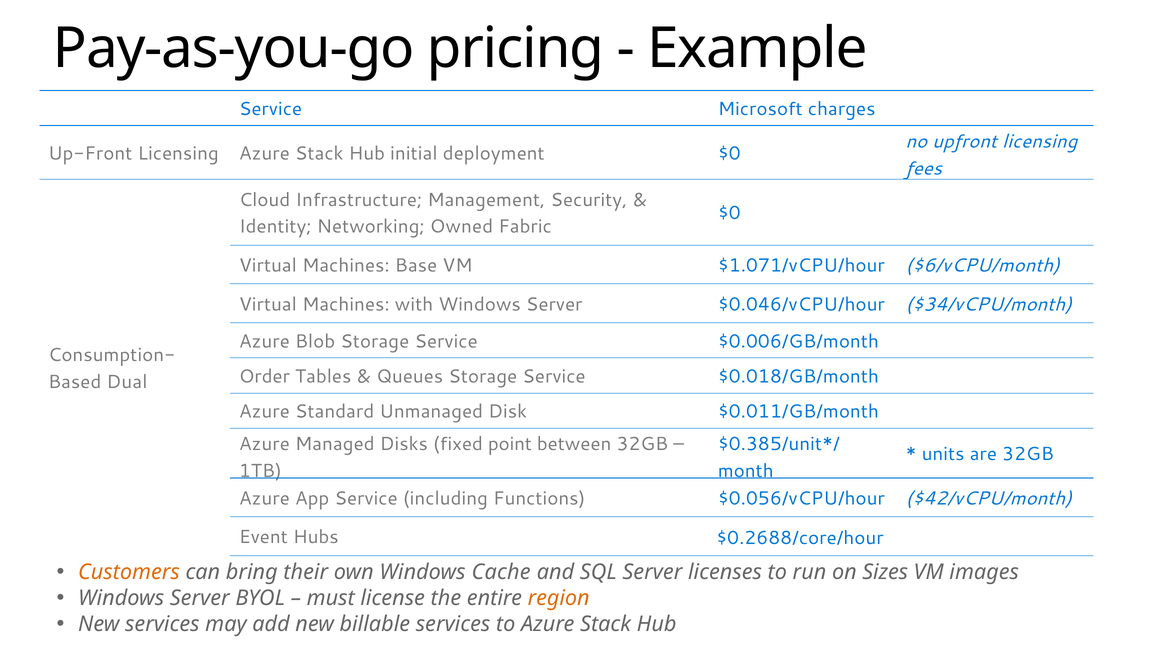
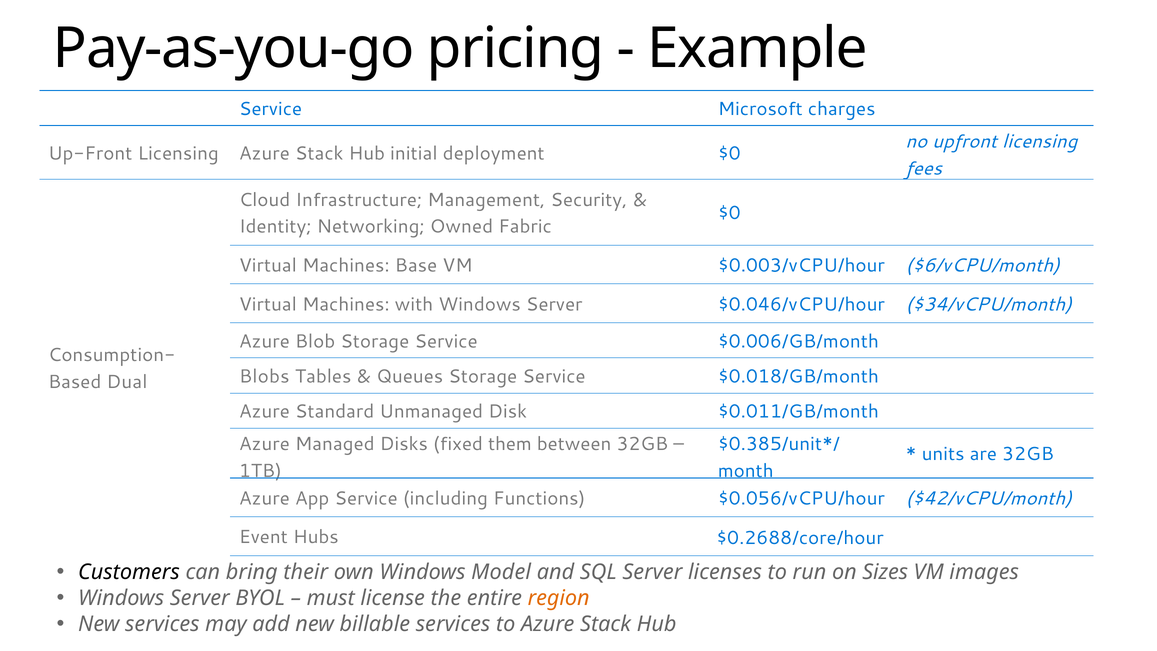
$1.071/vCPU/hour: $1.071/vCPU/hour -> $0.003/vCPU/hour
Order: Order -> Blobs
point: point -> them
Customers colour: orange -> black
Cache: Cache -> Model
